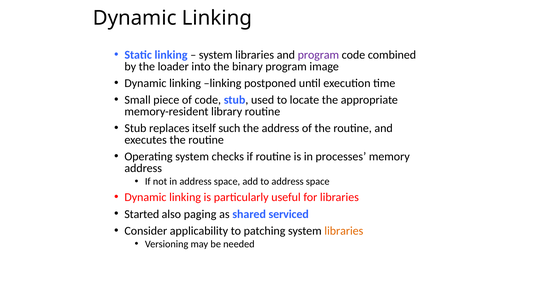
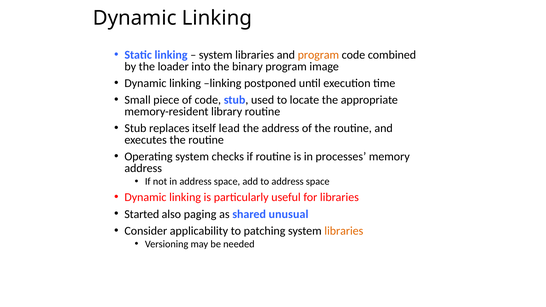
program at (318, 55) colour: purple -> orange
such: such -> lead
serviced: serviced -> unusual
